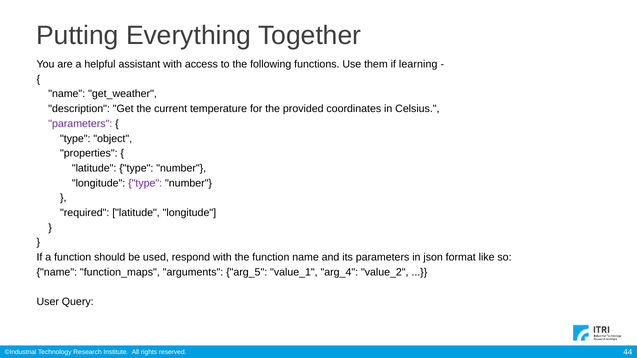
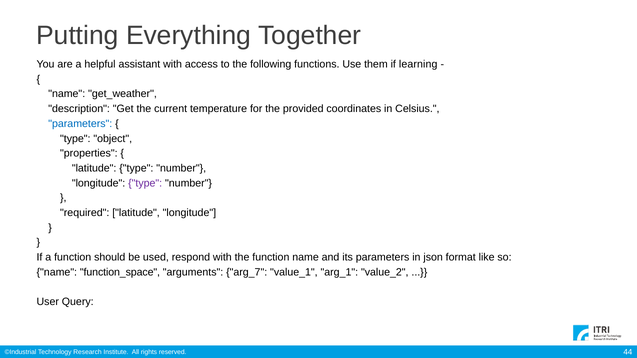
parameters at (80, 124) colour: purple -> blue
function_maps: function_maps -> function_space
arg_5: arg_5 -> arg_7
arg_4: arg_4 -> arg_1
